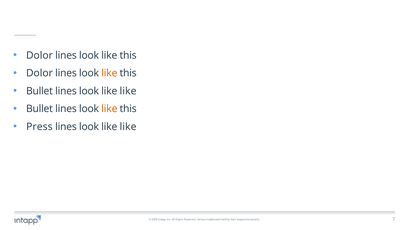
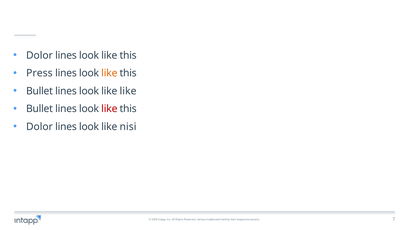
Dolor at (39, 73): Dolor -> Press
like at (109, 109) colour: orange -> red
Press at (39, 127): Press -> Dolor
like at (128, 127): like -> nisi
